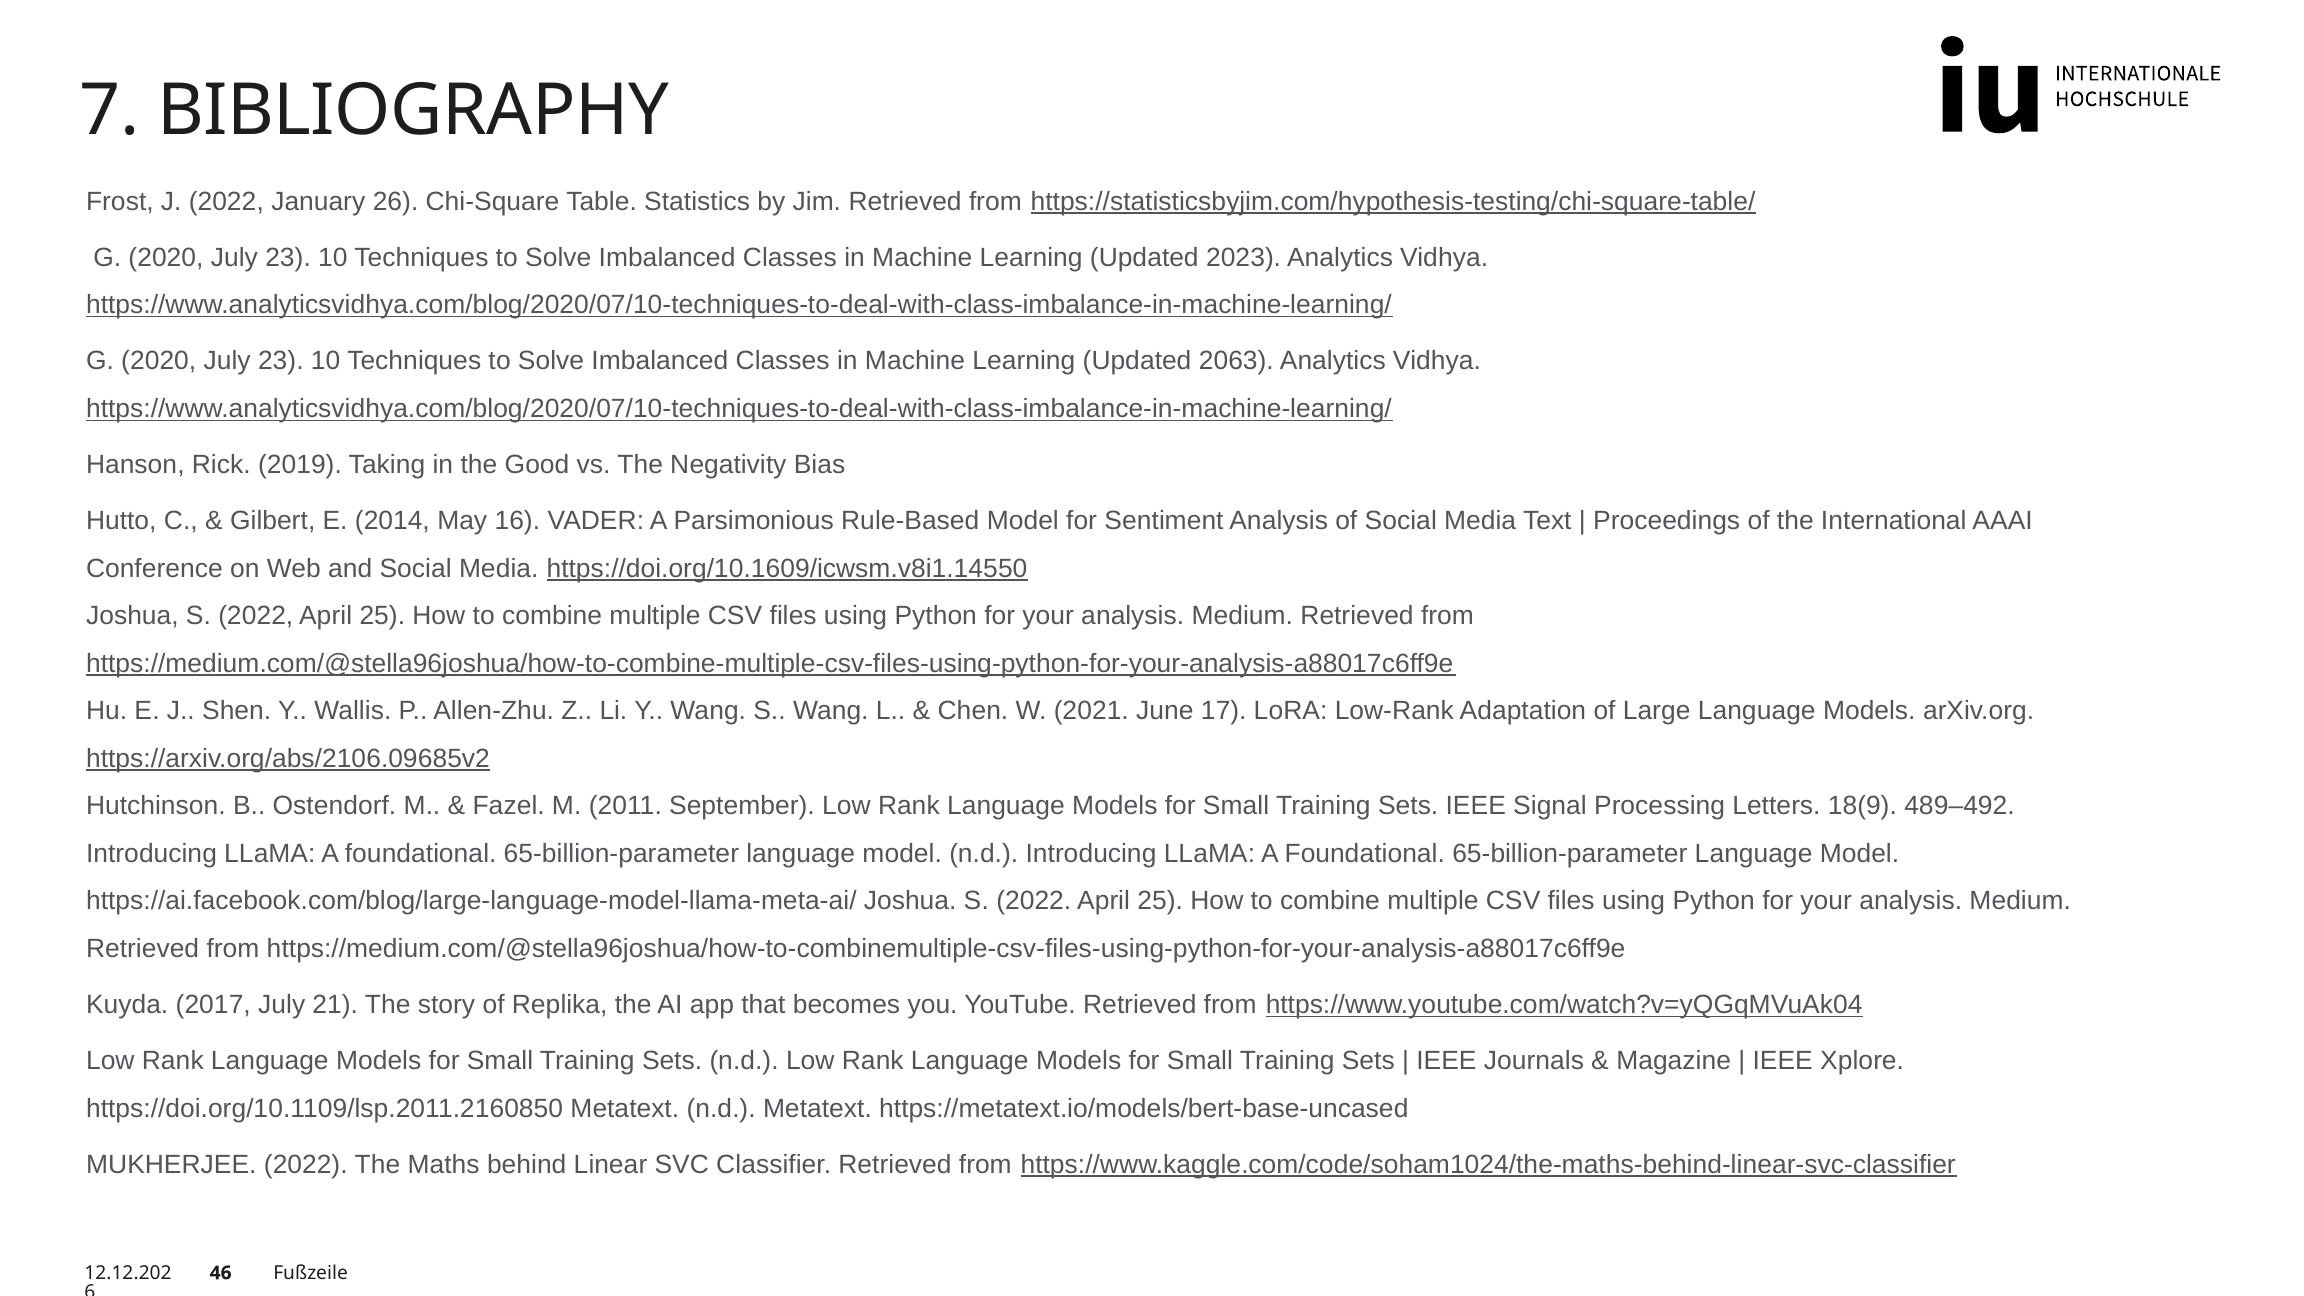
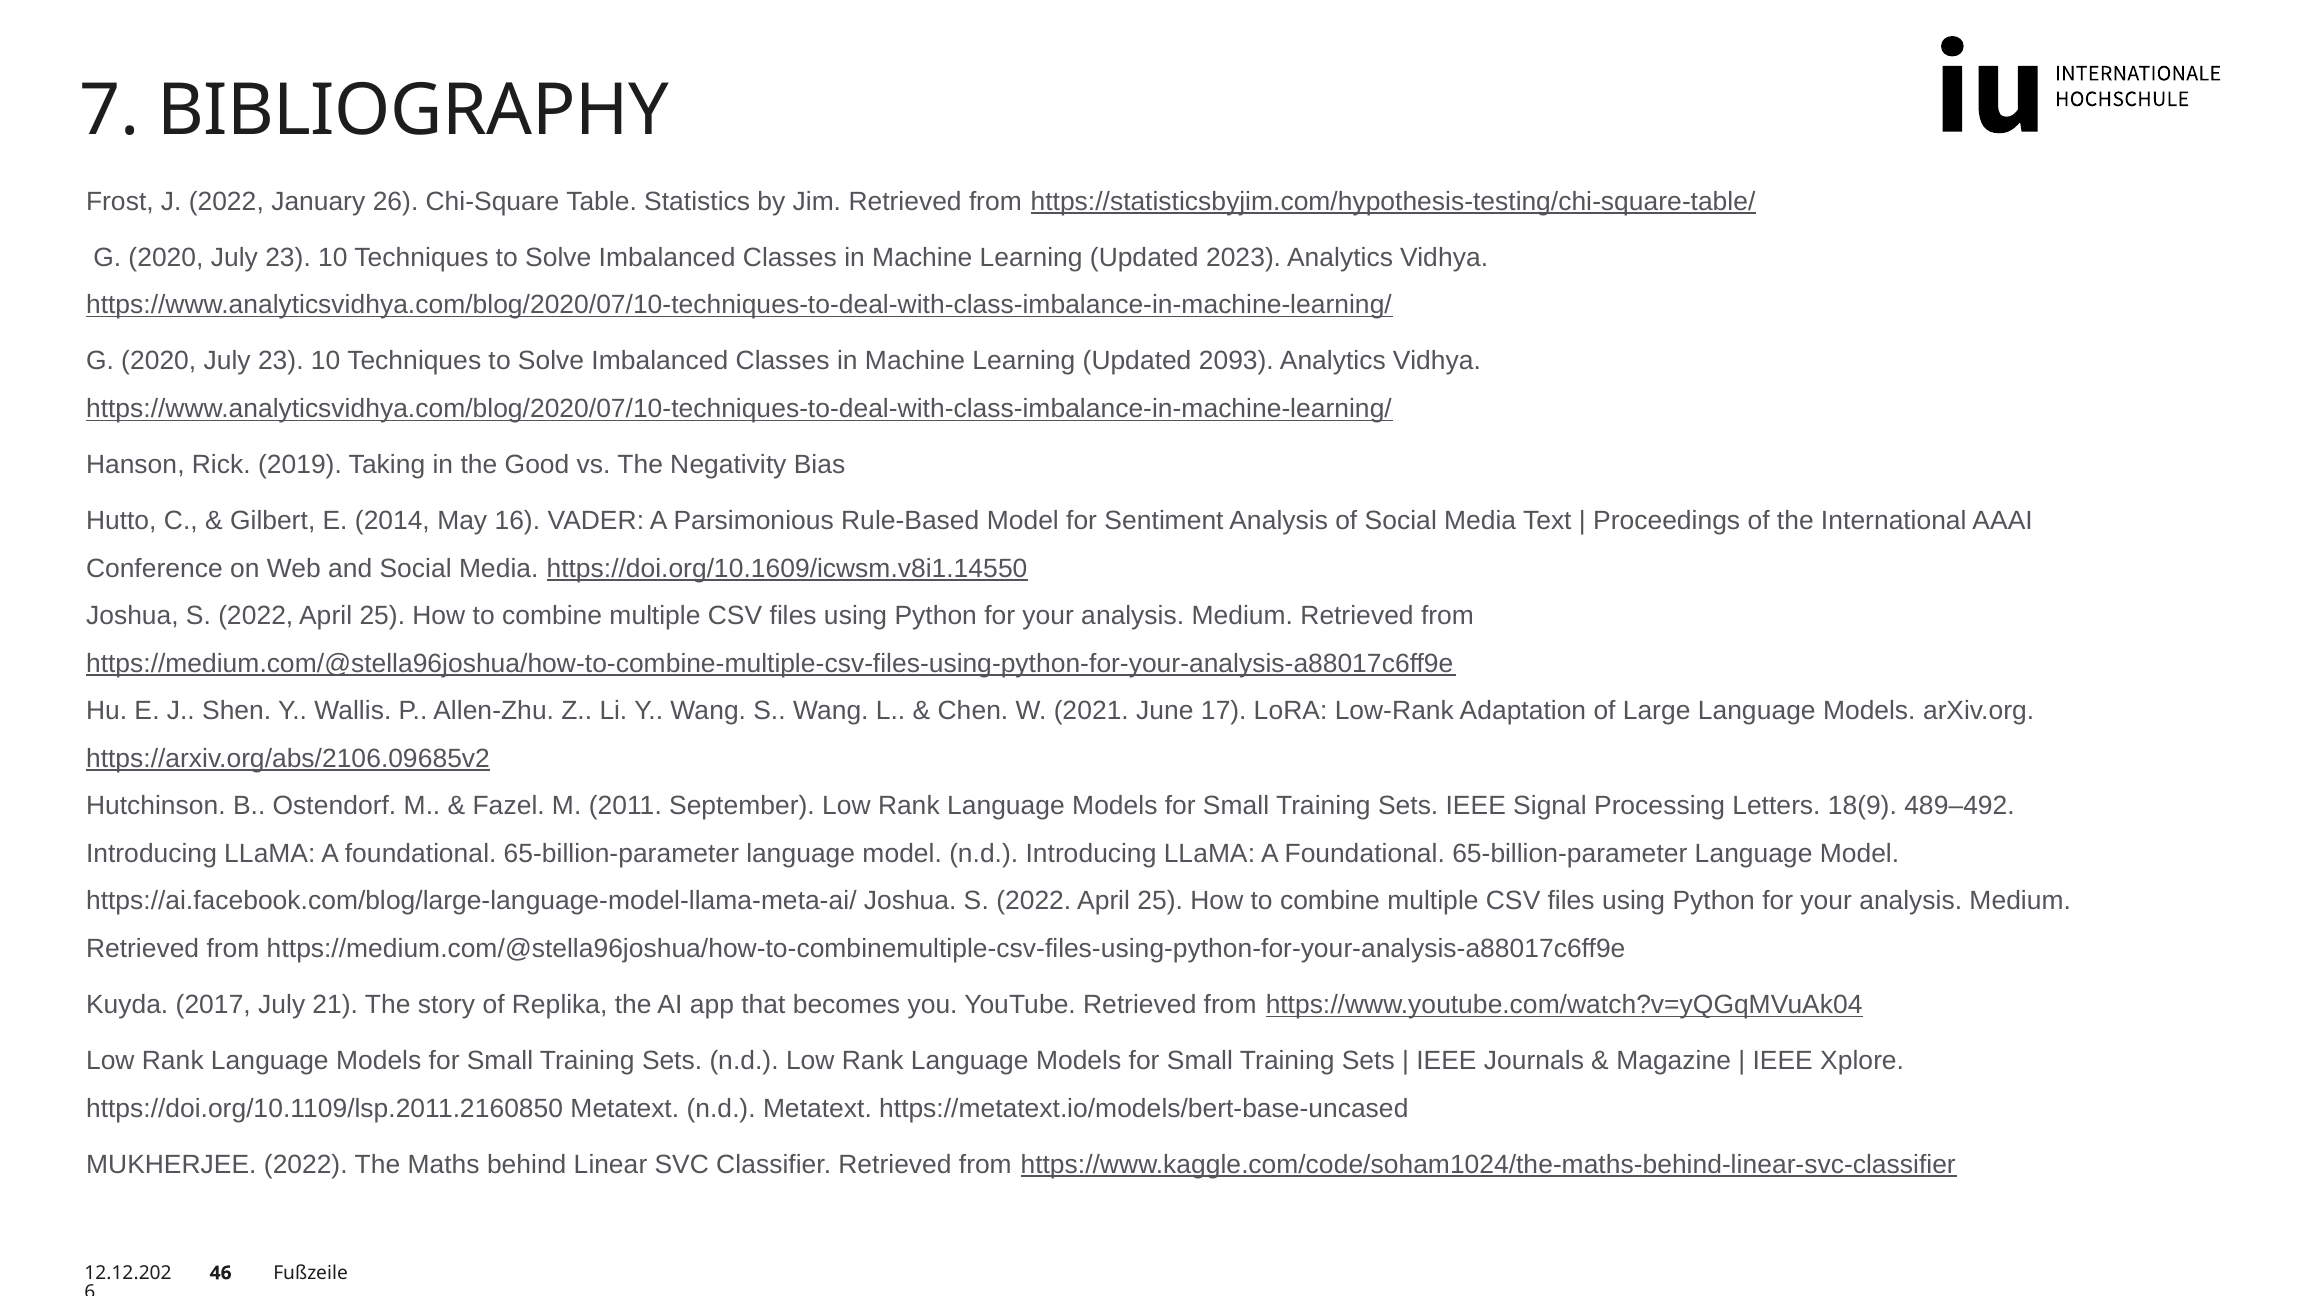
2063: 2063 -> 2093
